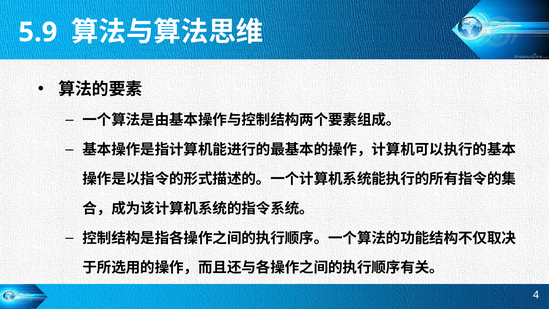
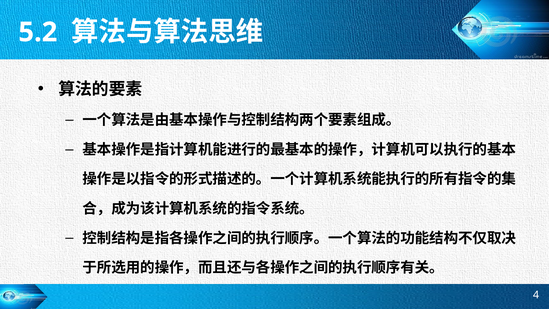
5.9: 5.9 -> 5.2
